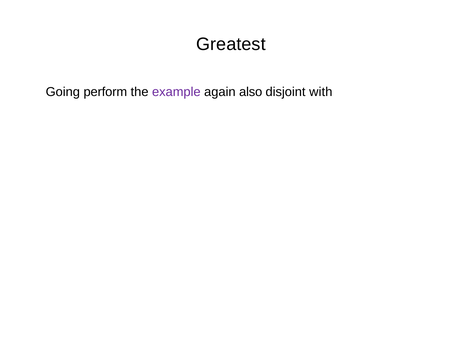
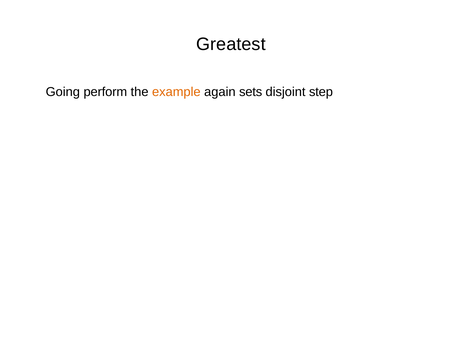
example colour: purple -> orange
also: also -> sets
with: with -> step
